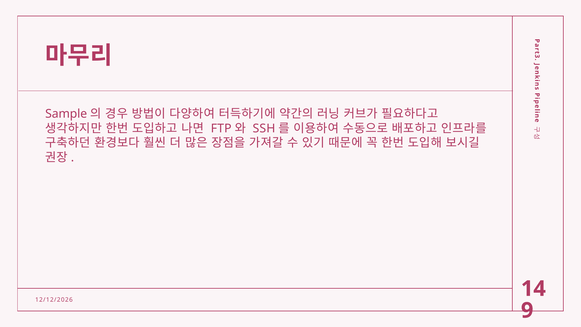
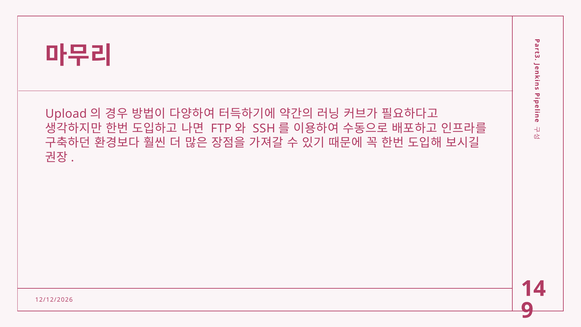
Sample: Sample -> Upload
